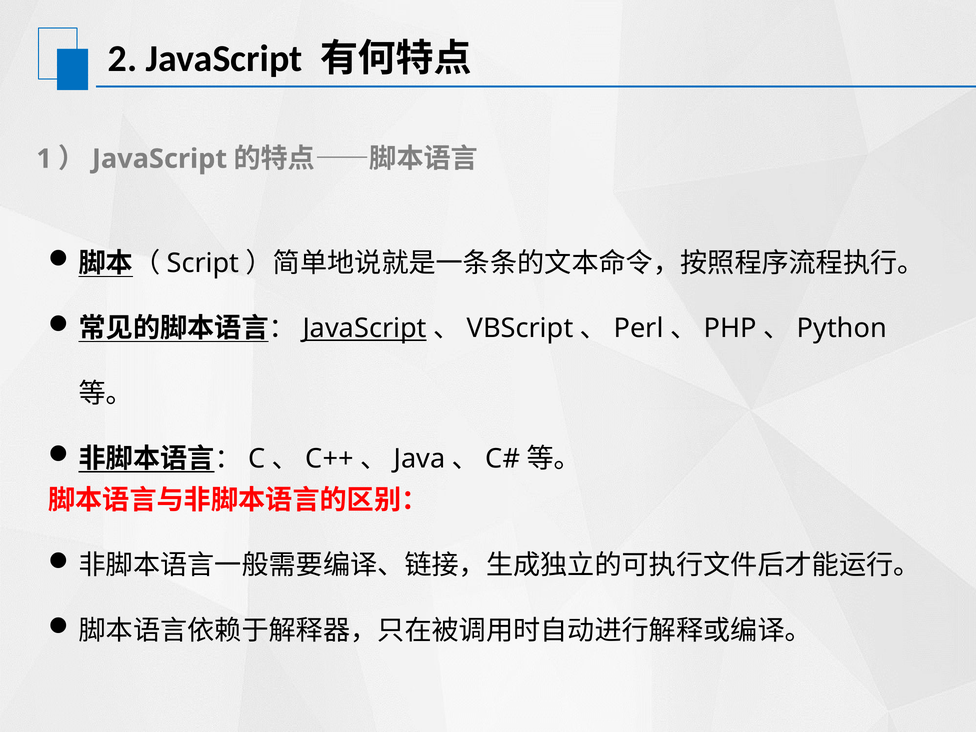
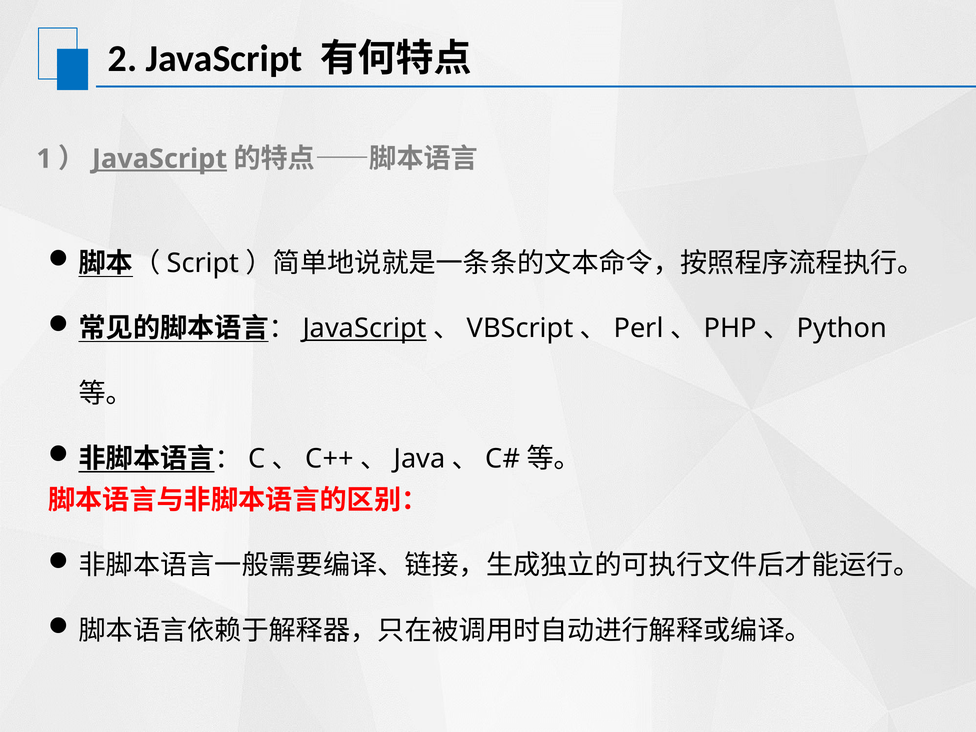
JavaScript at (160, 159) underline: none -> present
